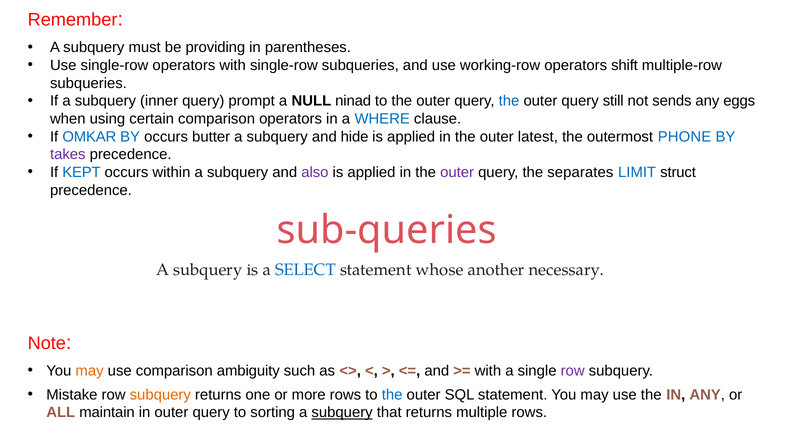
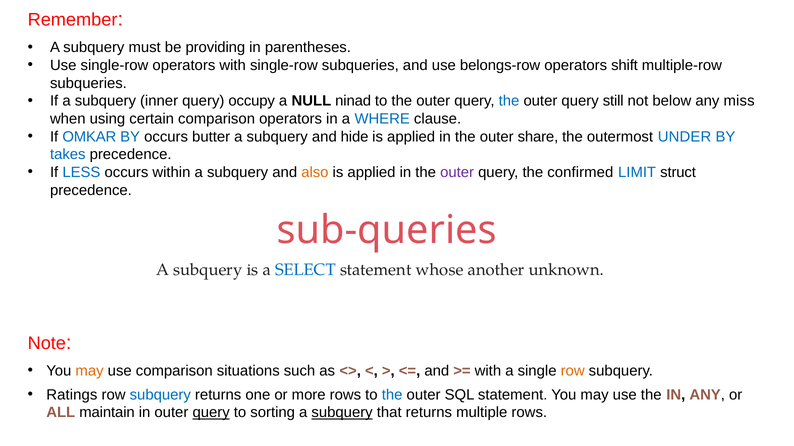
working-row: working-row -> belongs-row
prompt: prompt -> occupy
sends: sends -> below
eggs: eggs -> miss
latest: latest -> share
PHONE: PHONE -> UNDER
takes colour: purple -> blue
KEPT: KEPT -> LESS
also colour: purple -> orange
separates: separates -> confirmed
necessary: necessary -> unknown
ambiguity: ambiguity -> situations
row at (573, 371) colour: purple -> orange
Mistake: Mistake -> Ratings
subquery at (160, 395) colour: orange -> blue
query at (211, 413) underline: none -> present
